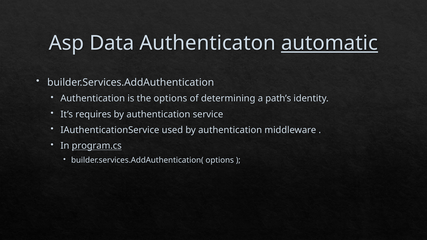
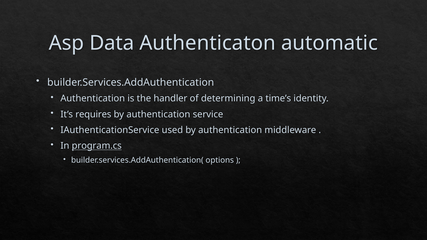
automatic underline: present -> none
the options: options -> handler
path’s: path’s -> time’s
